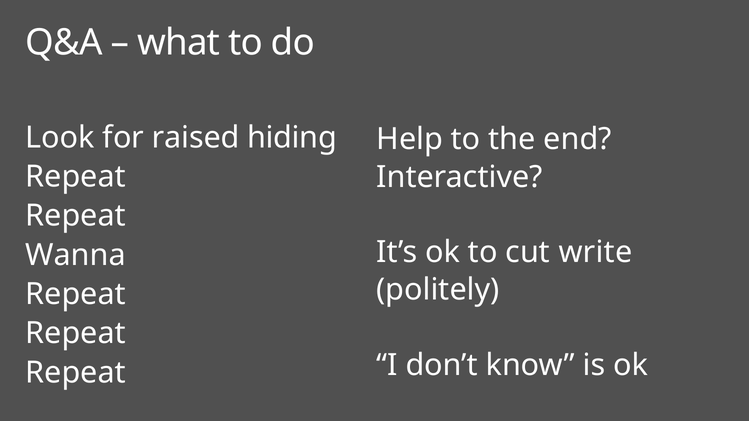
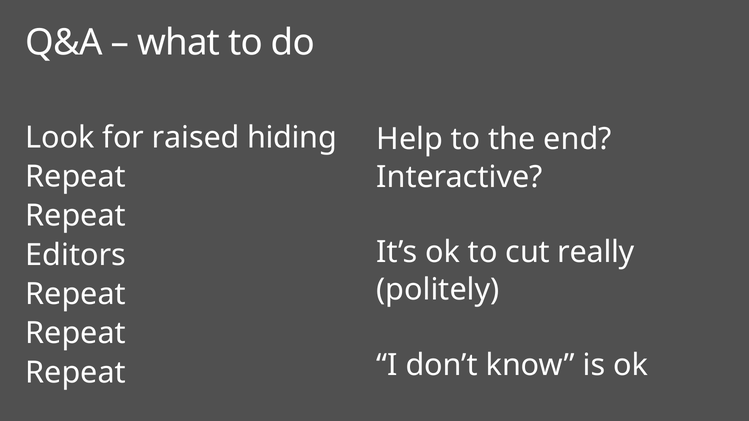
write: write -> really
Wanna: Wanna -> Editors
